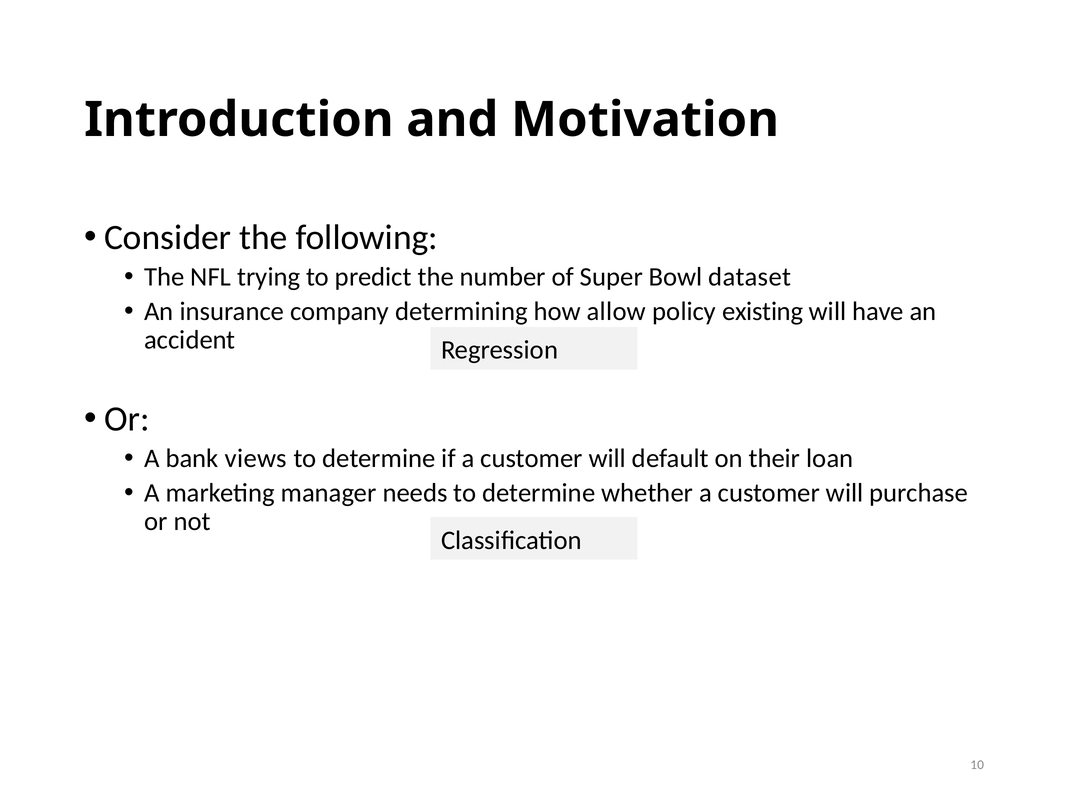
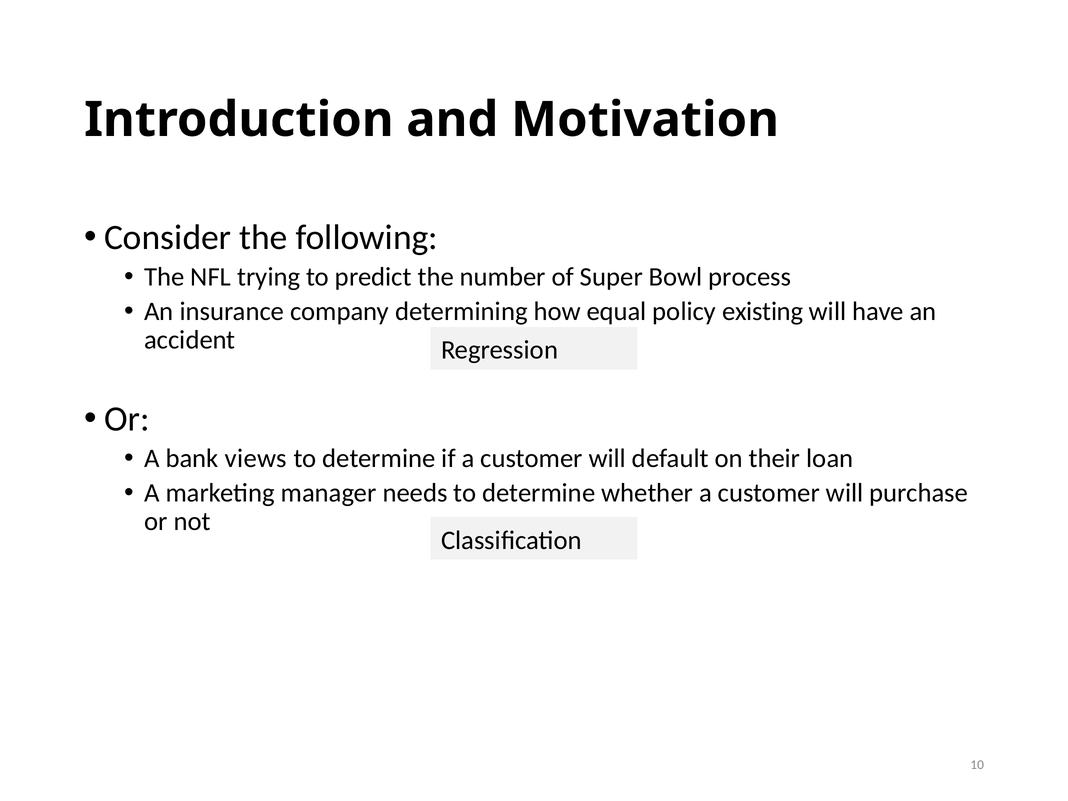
dataset: dataset -> process
allow: allow -> equal
